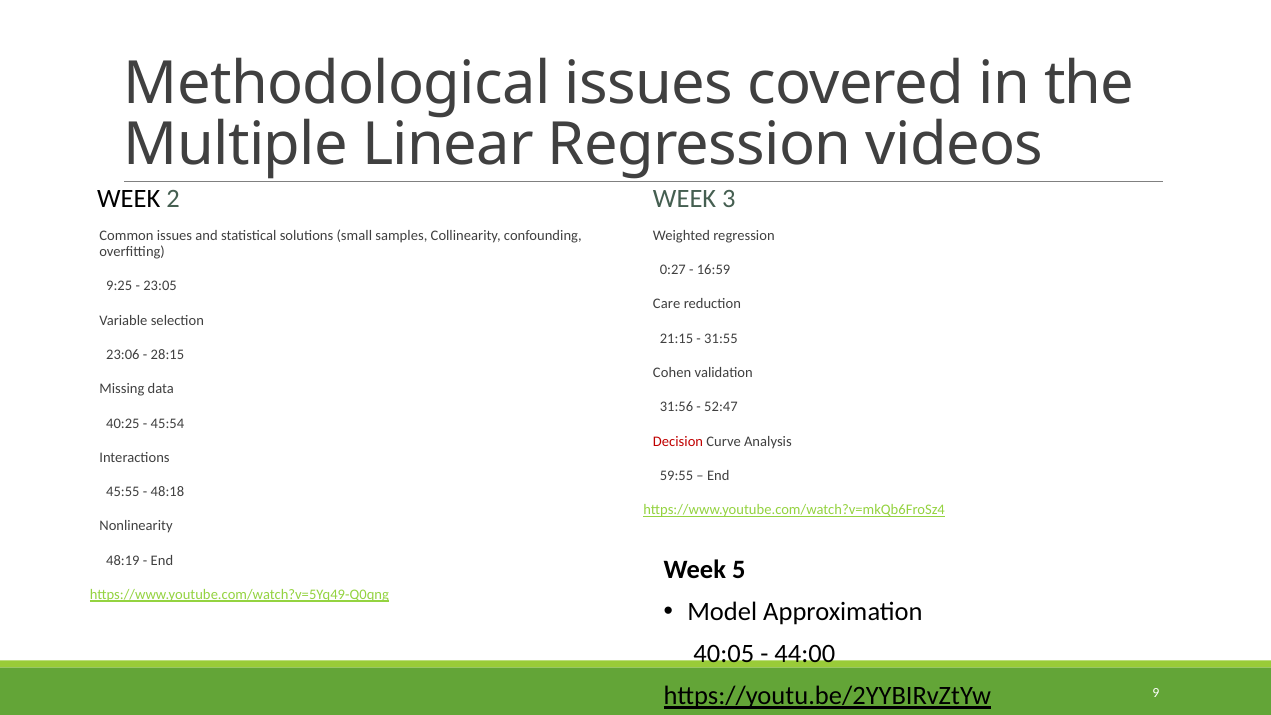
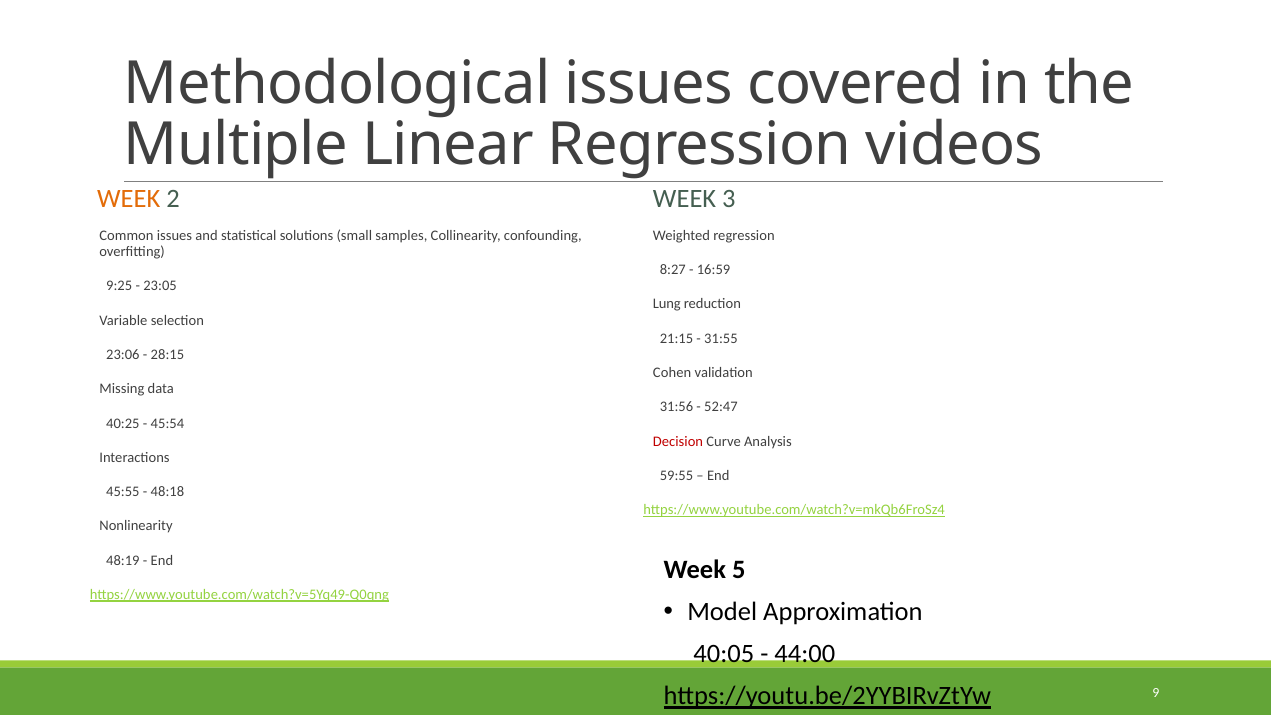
WEEK at (129, 199) colour: black -> orange
0:27: 0:27 -> 8:27
Care: Care -> Lung
